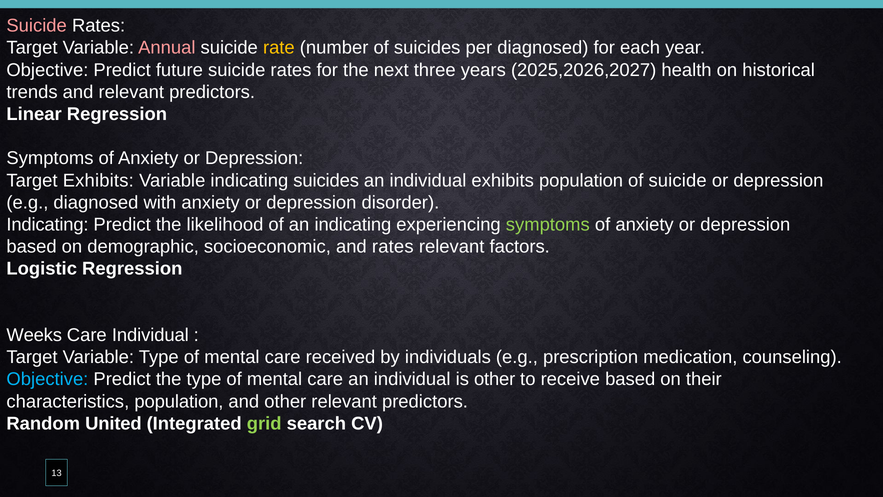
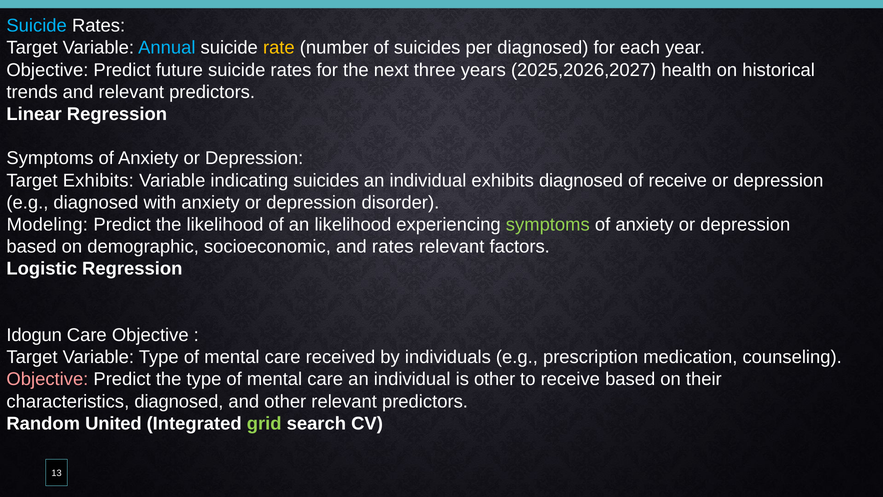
Suicide at (37, 26) colour: pink -> light blue
Annual colour: pink -> light blue
exhibits population: population -> diagnosed
of suicide: suicide -> receive
Indicating at (48, 225): Indicating -> Modeling
an indicating: indicating -> likelihood
Weeks: Weeks -> Idogun
Care Individual: Individual -> Objective
Objective at (47, 379) colour: light blue -> pink
characteristics population: population -> diagnosed
